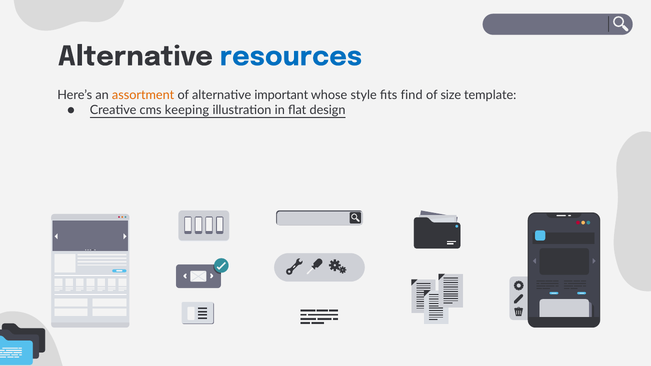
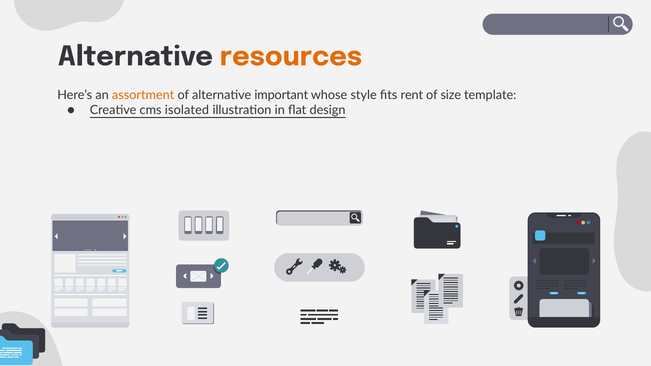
resources colour: blue -> orange
find: find -> rent
keeping: keeping -> isolated
